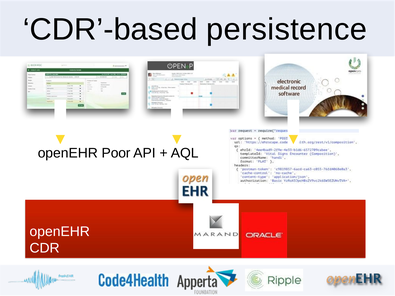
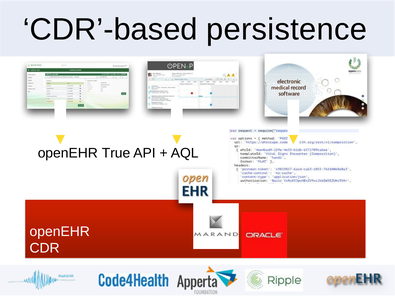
Poor: Poor -> True
